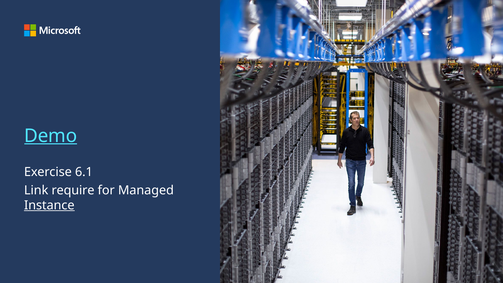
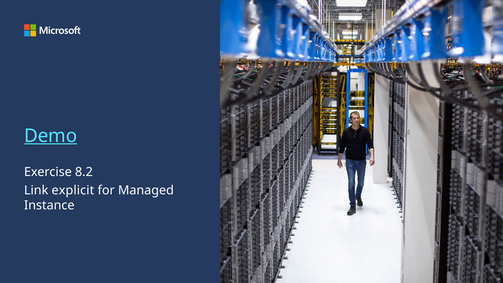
6.1: 6.1 -> 8.2
require: require -> explicit
Instance underline: present -> none
